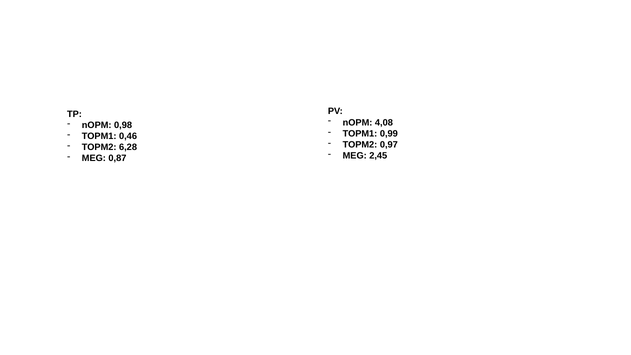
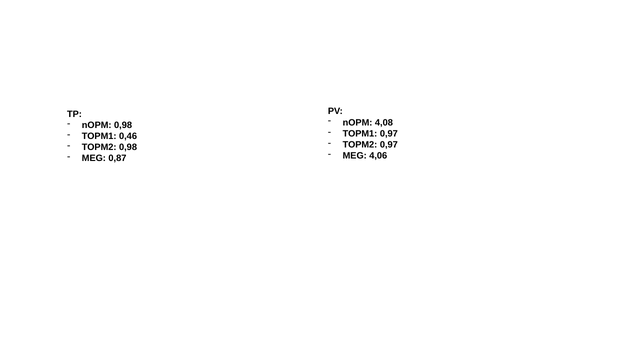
TOPM1 0,99: 0,99 -> 0,97
TOPM2 6,28: 6,28 -> 0,98
2,45: 2,45 -> 4,06
